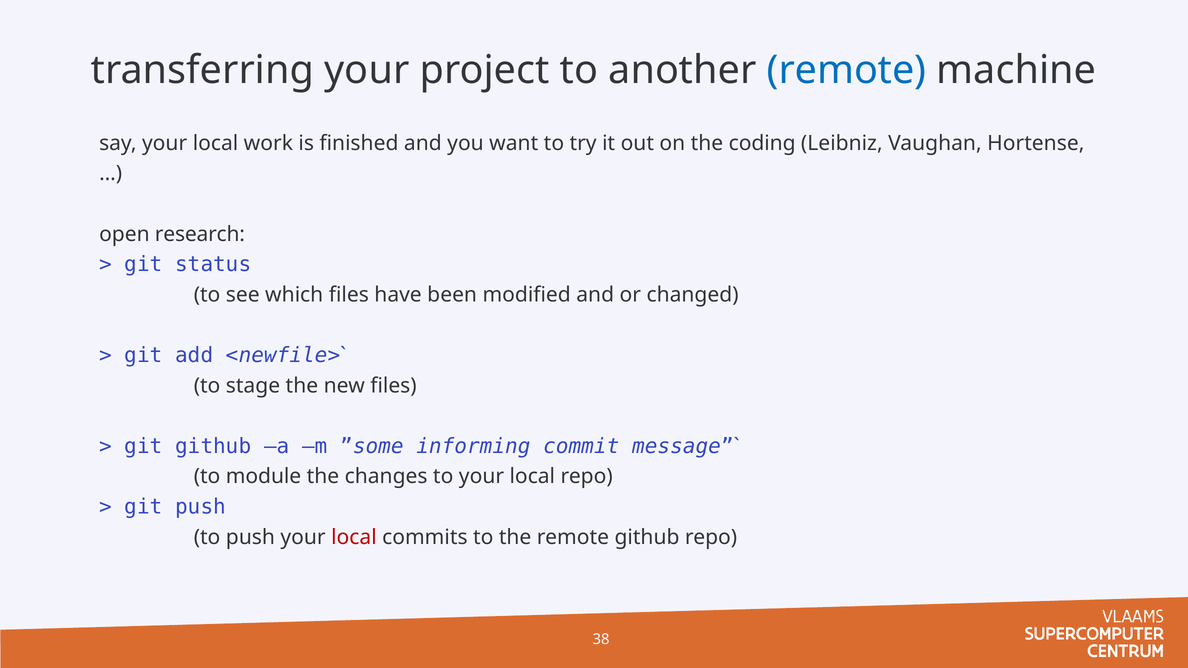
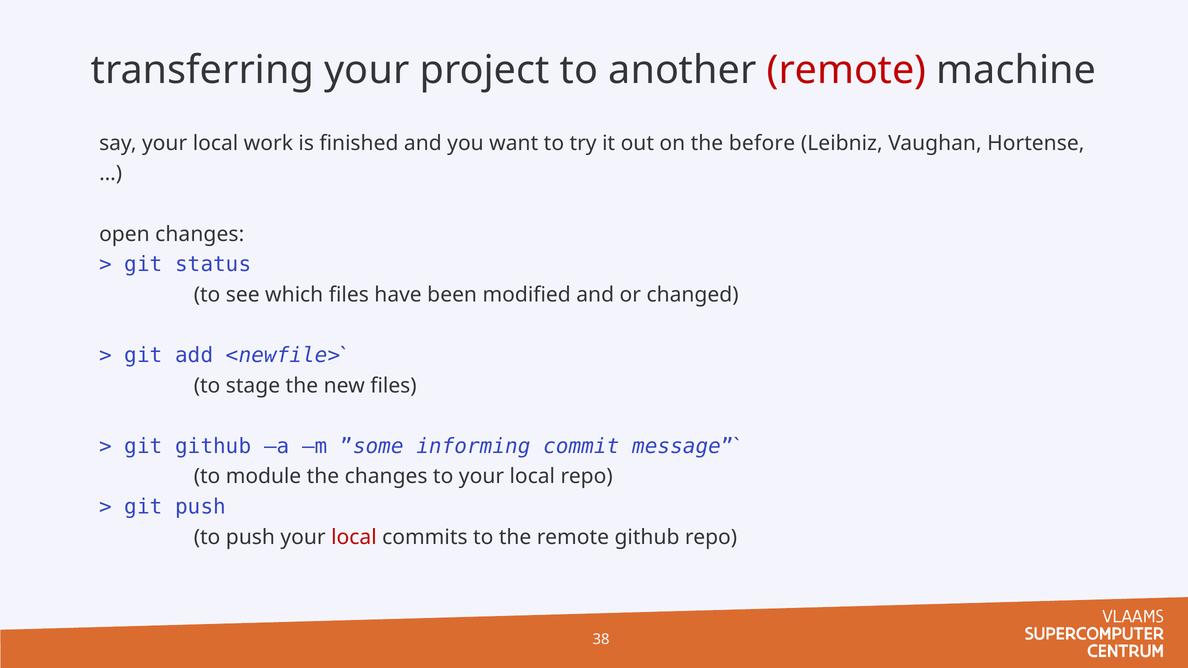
remote at (847, 70) colour: blue -> red
coding: coding -> before
open research: research -> changes
